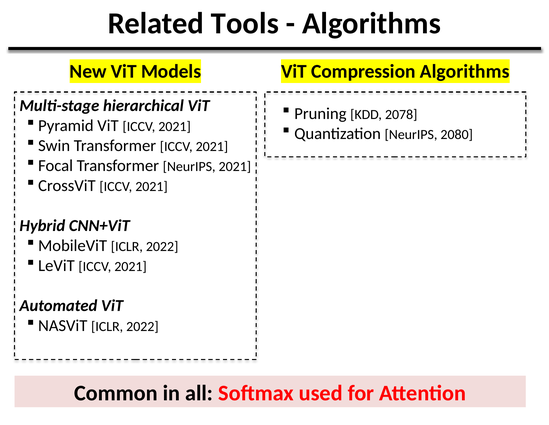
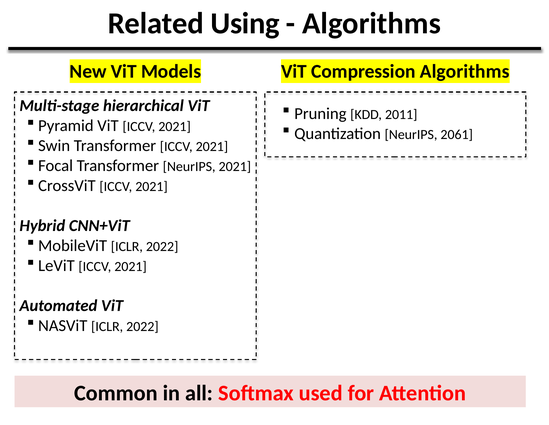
Tools: Tools -> Using
2078: 2078 -> 2011
2080: 2080 -> 2061
